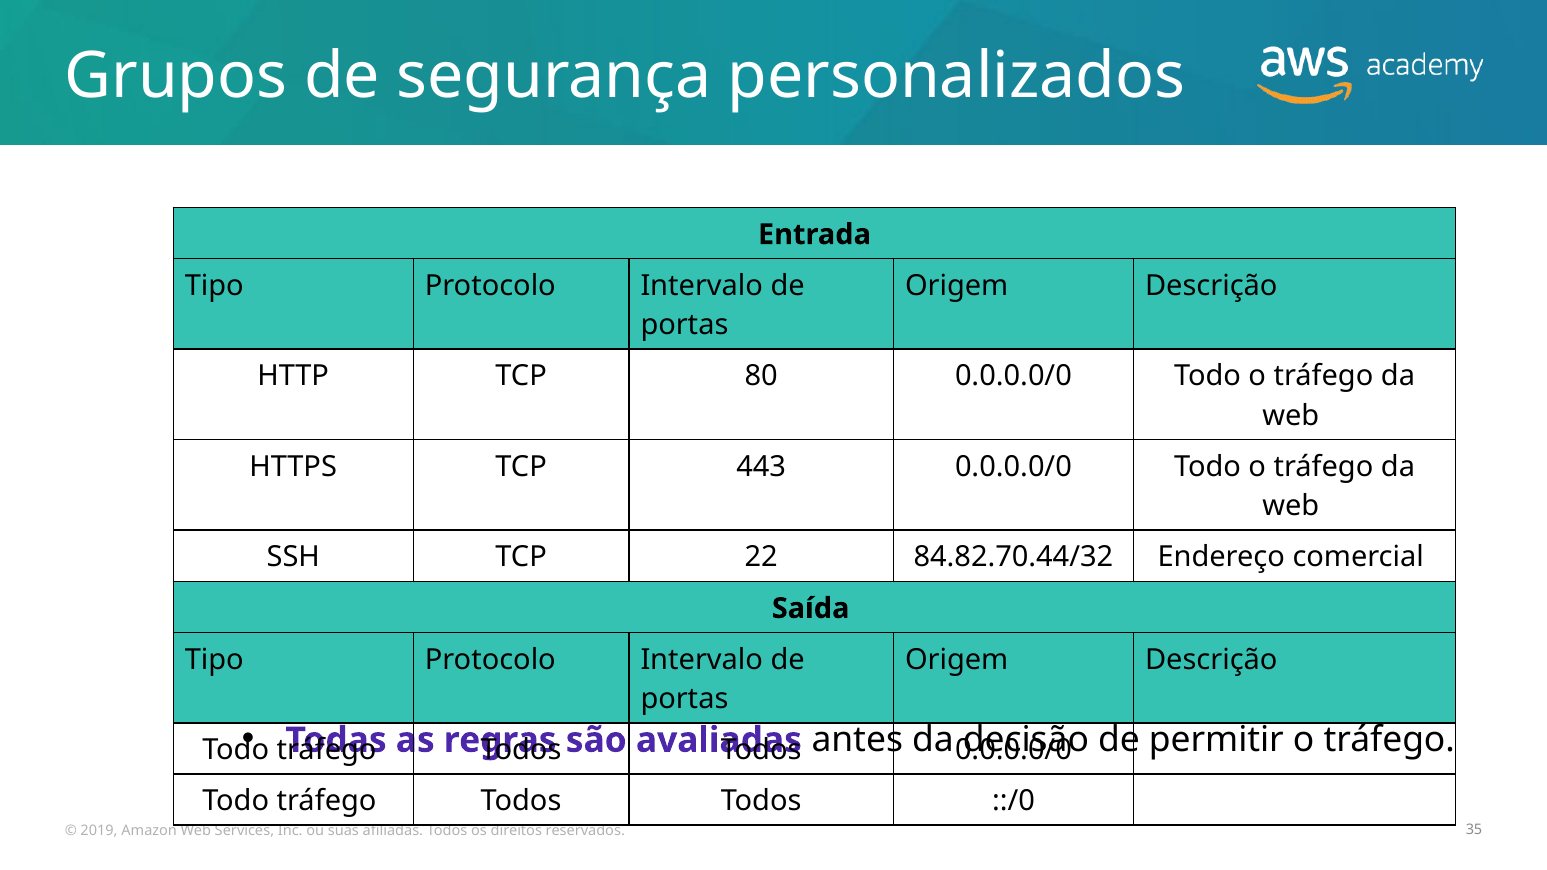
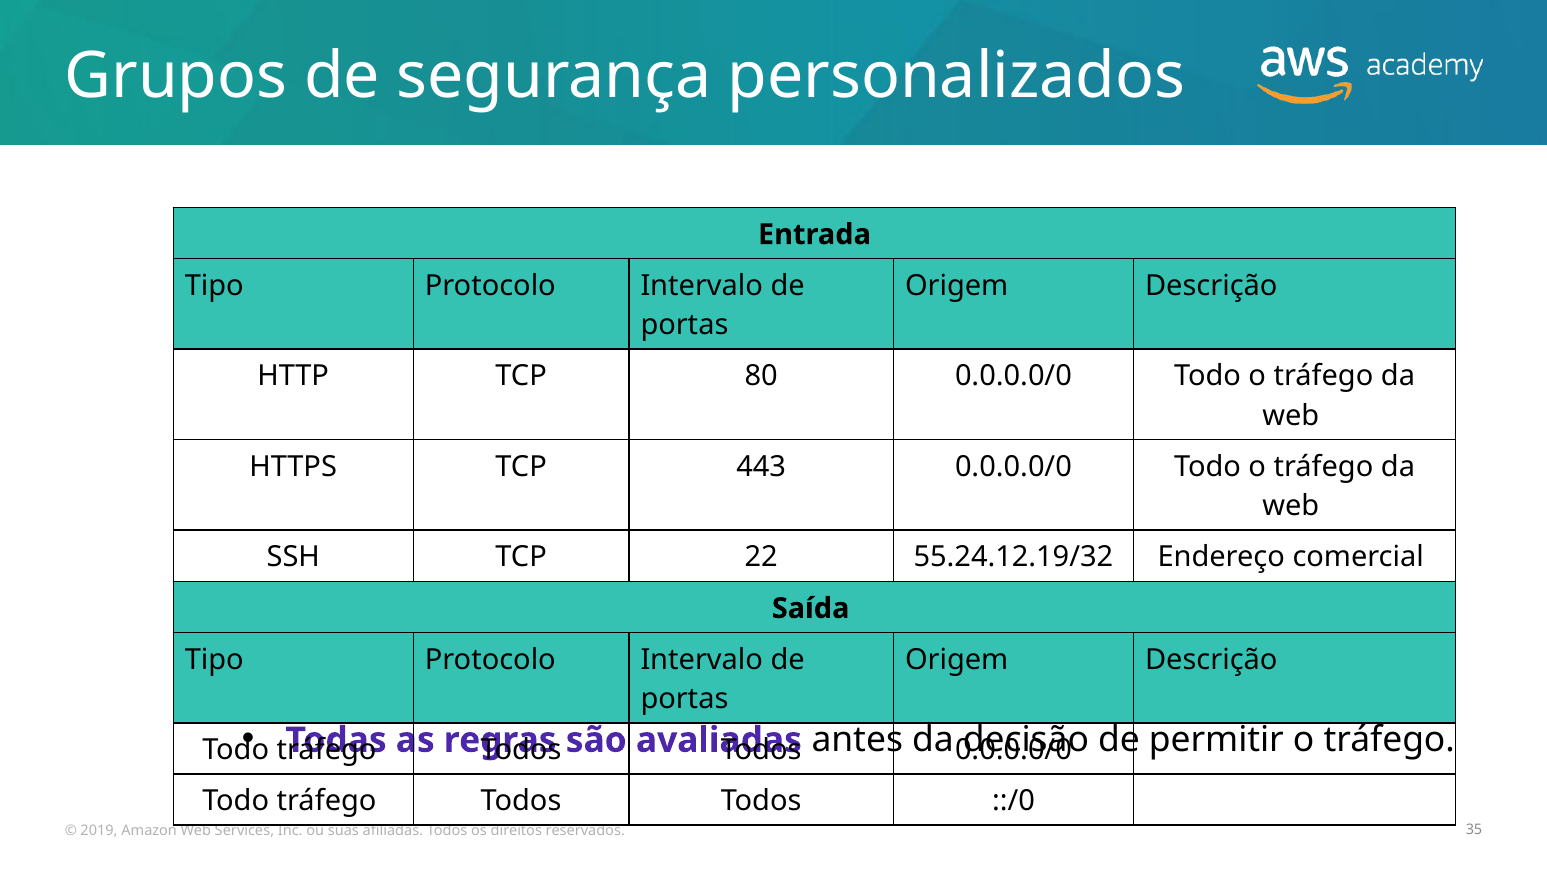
84.82.70.44/32: 84.82.70.44/32 -> 55.24.12.19/32
